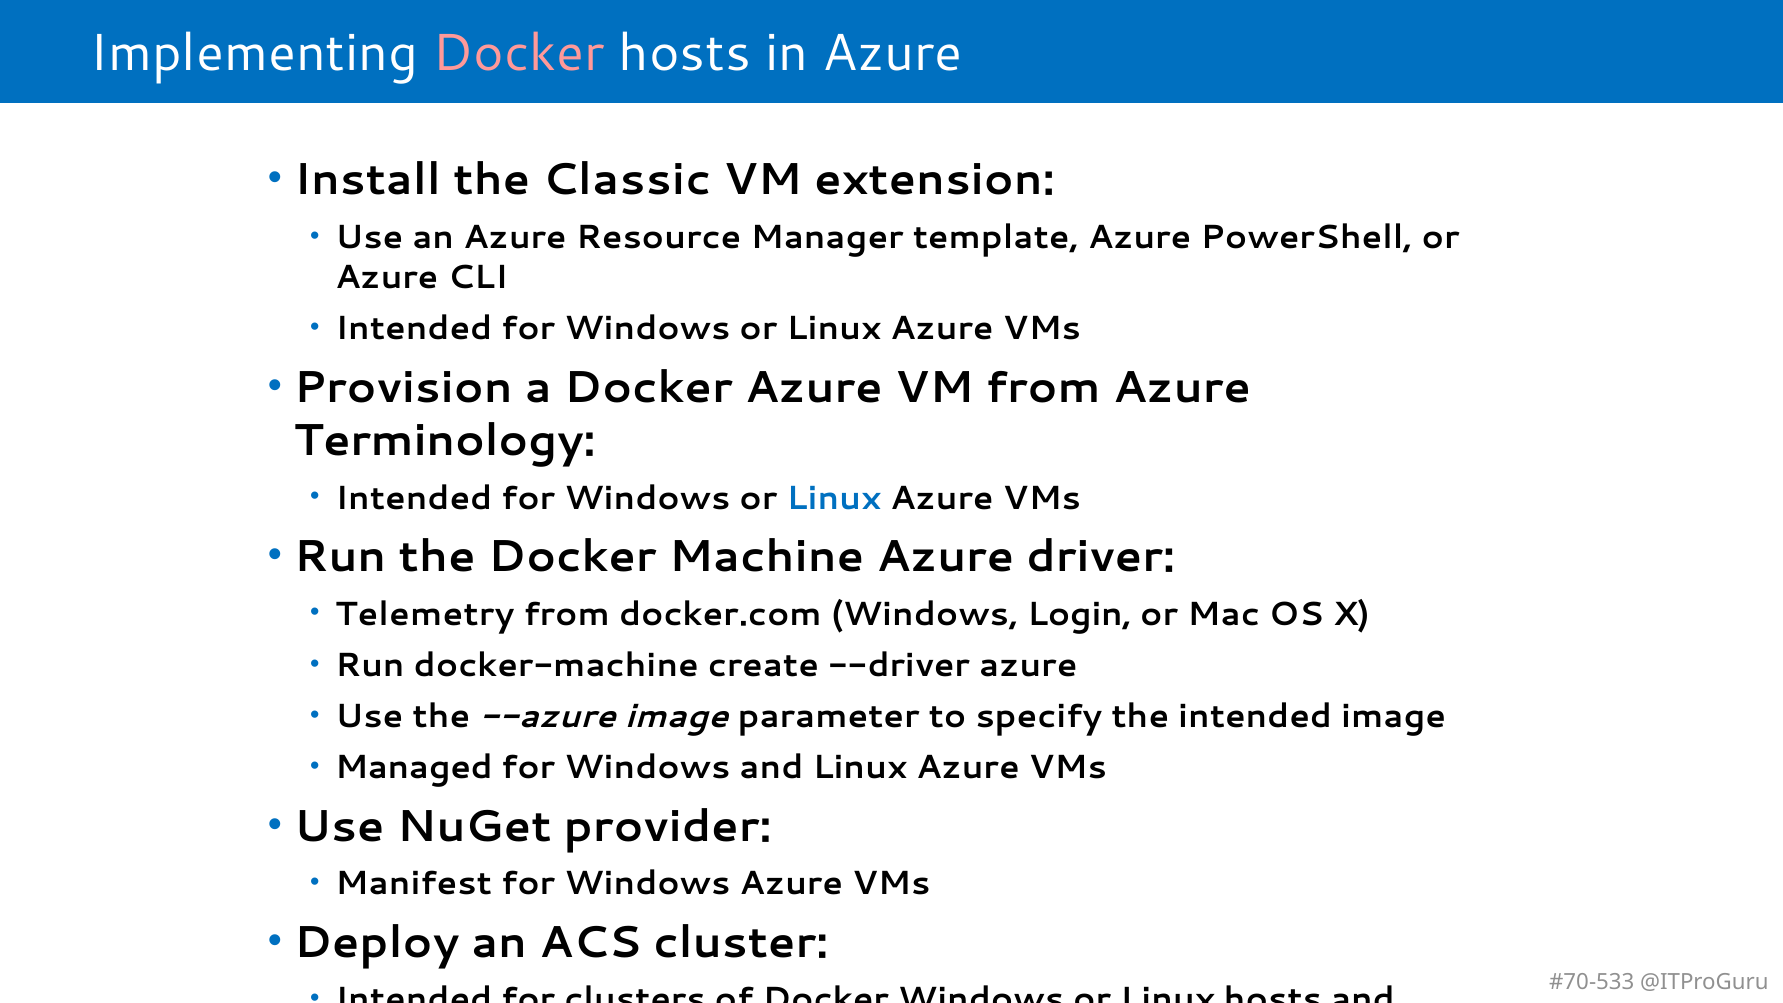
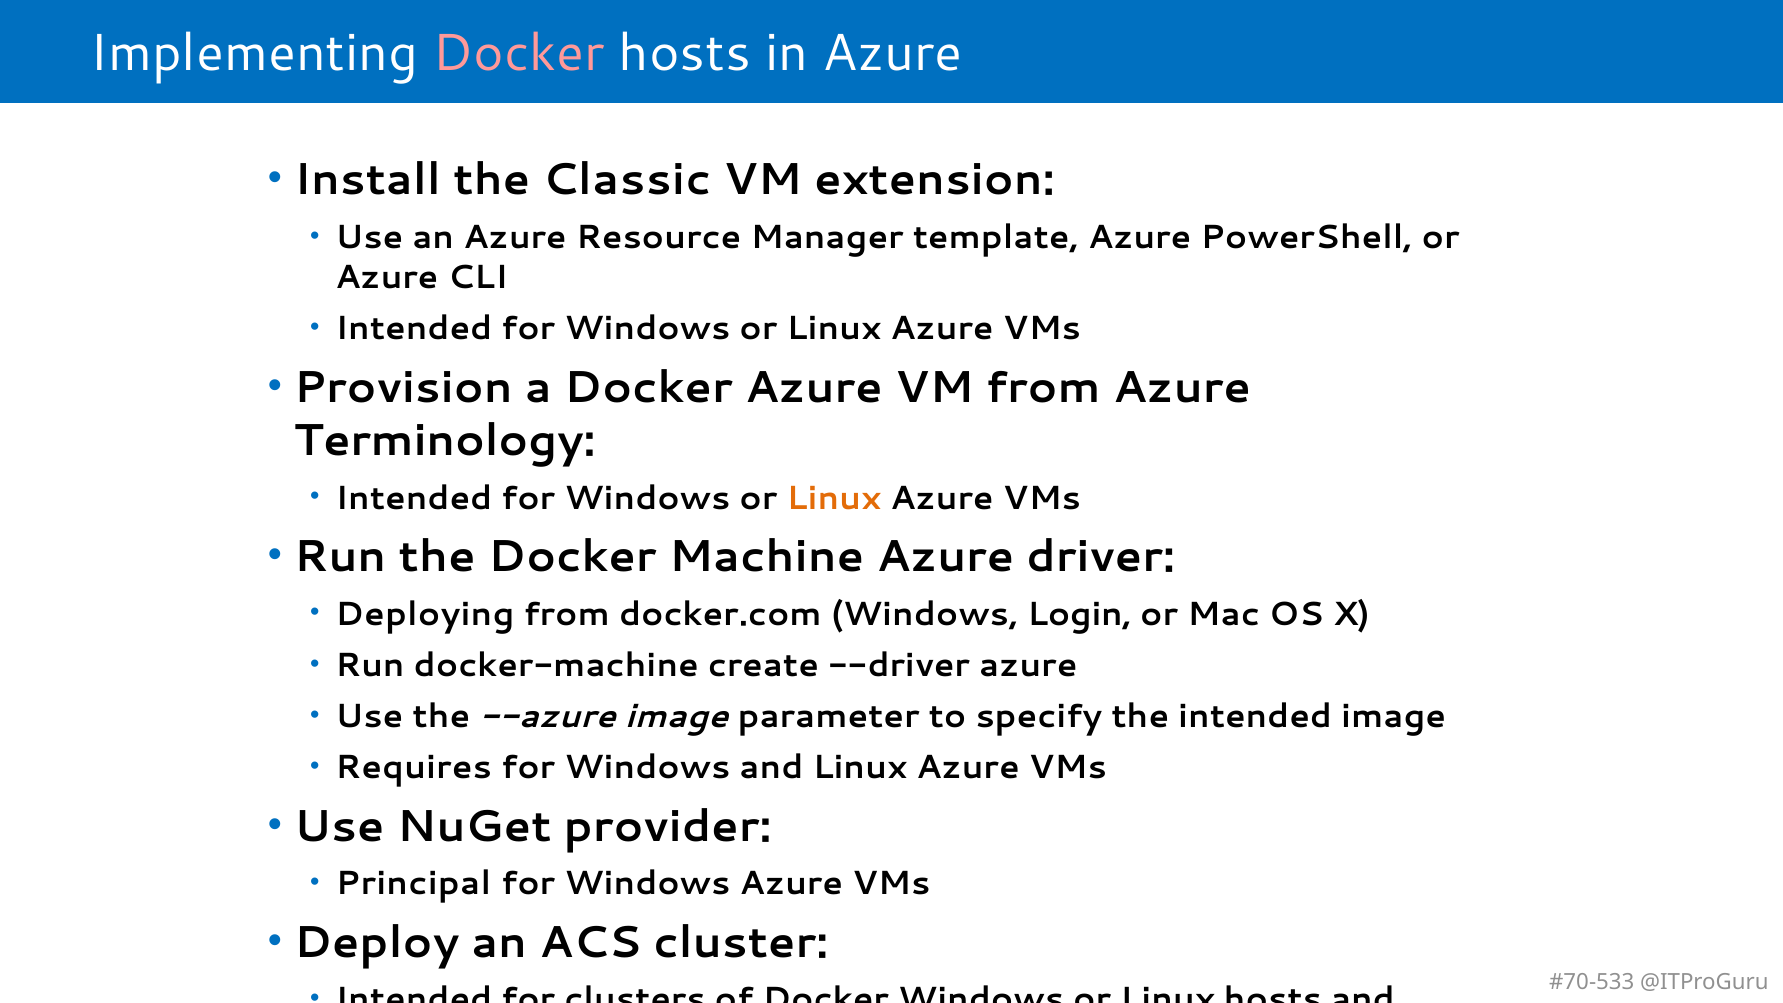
Linux at (834, 498) colour: blue -> orange
Telemetry: Telemetry -> Deploying
Managed: Managed -> Requires
Manifest: Manifest -> Principal
